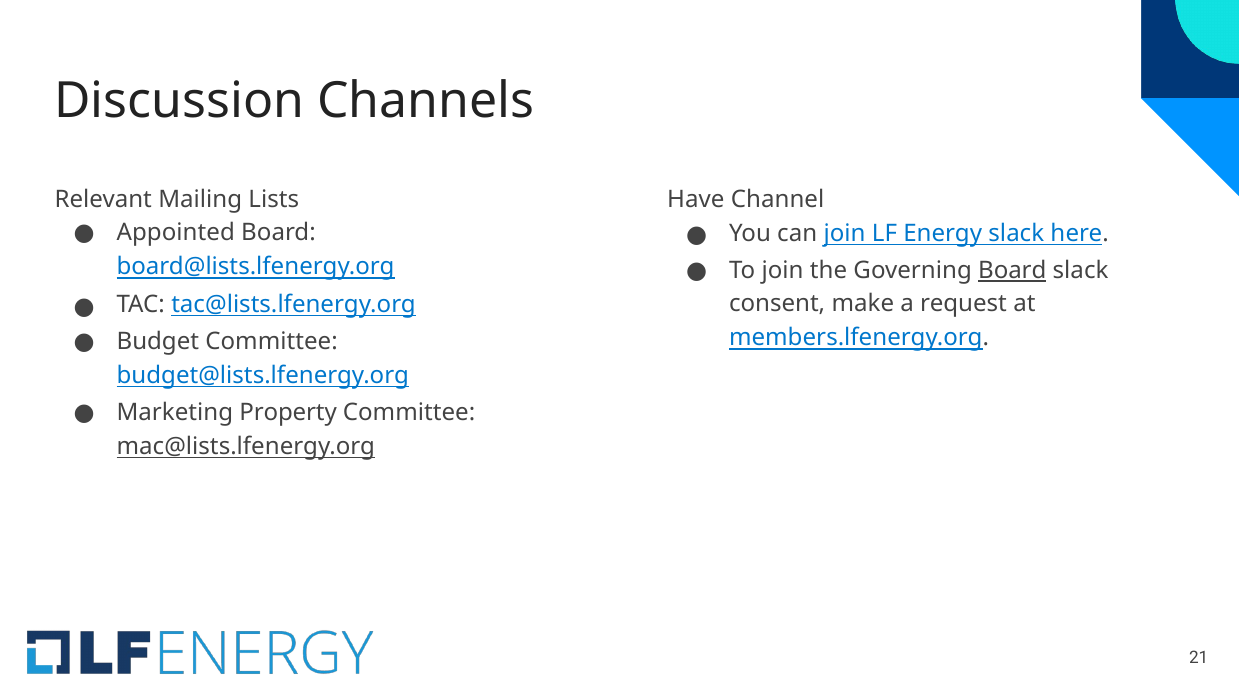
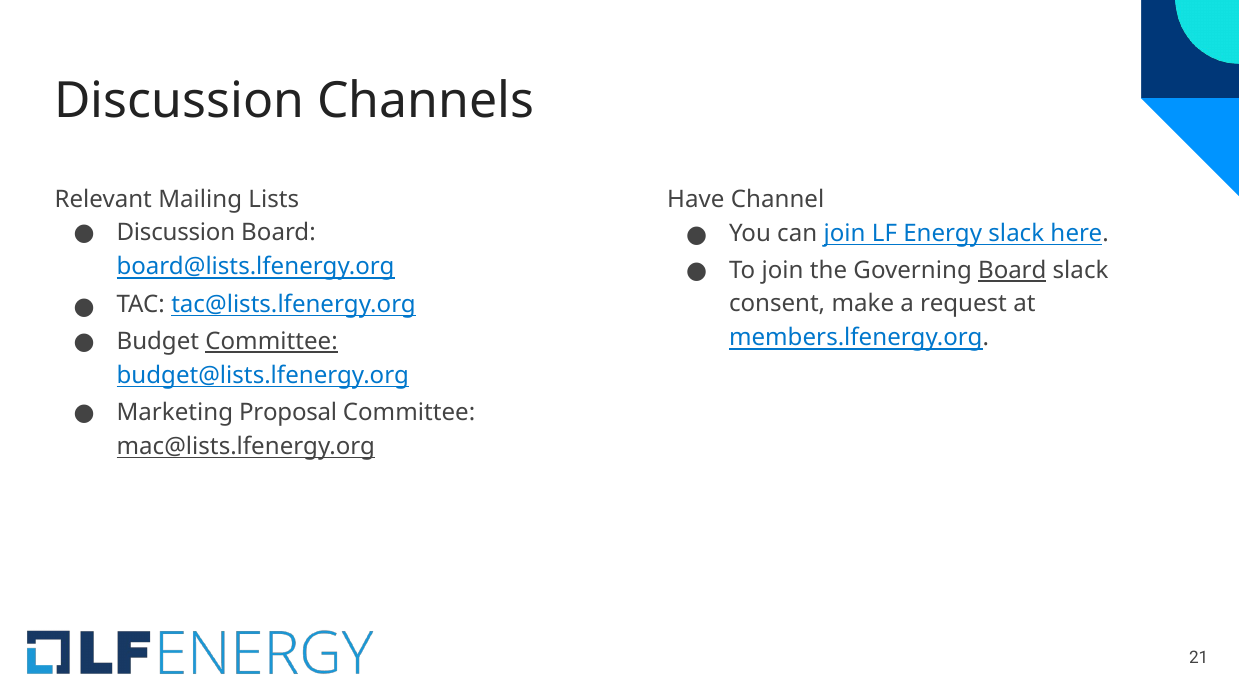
Appointed at (176, 233): Appointed -> Discussion
Committee at (272, 342) underline: none -> present
Property: Property -> Proposal
